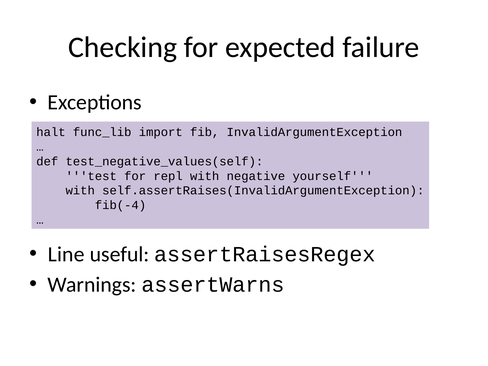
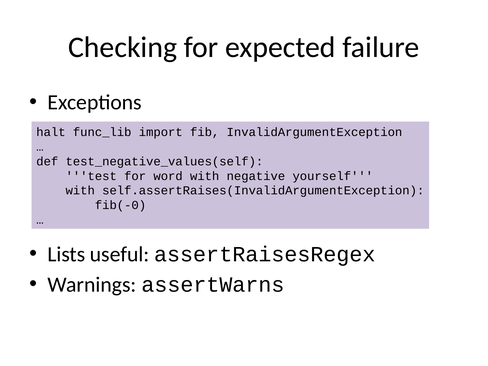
repl: repl -> word
fib(-4: fib(-4 -> fib(-0
Line: Line -> Lists
